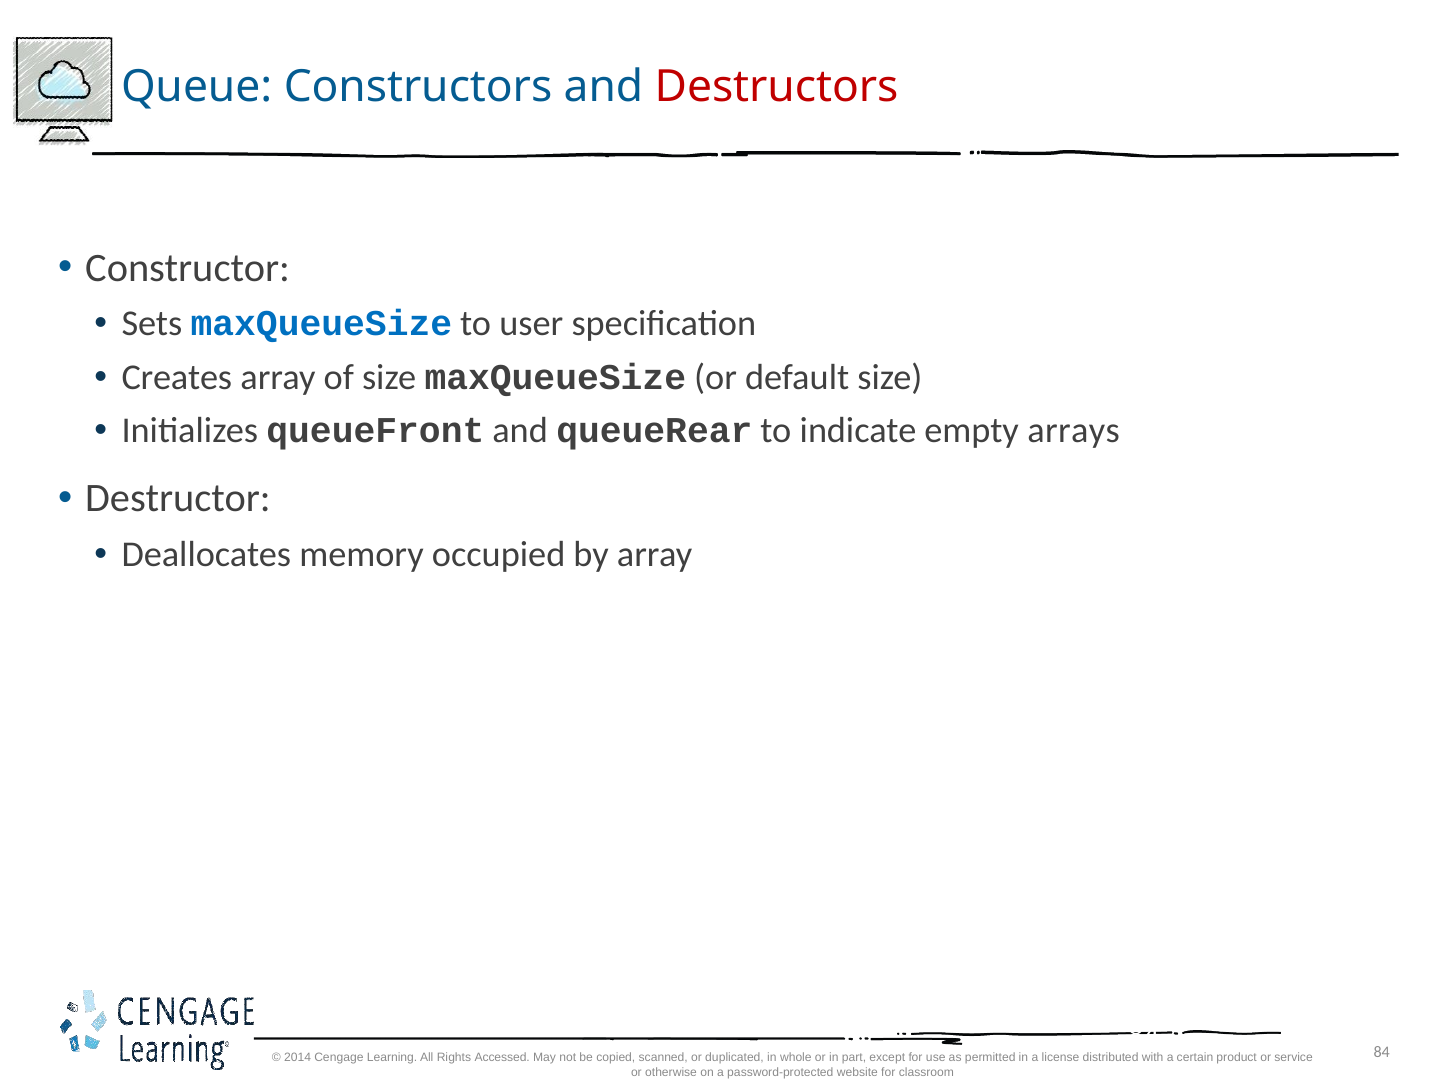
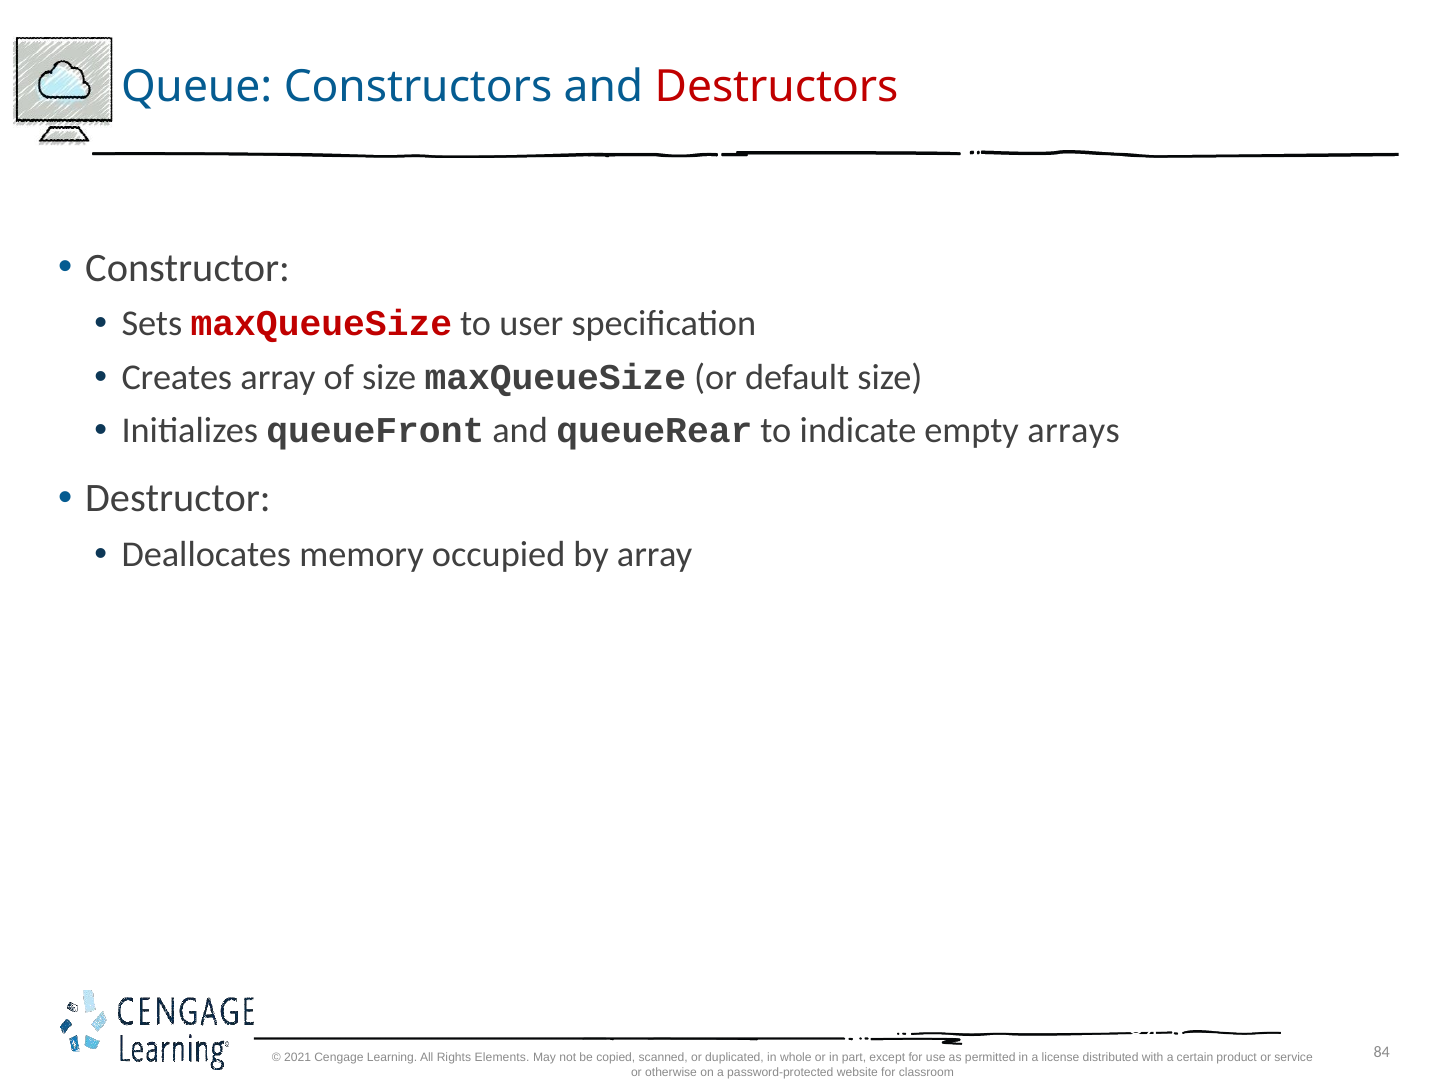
maxQueueSize at (321, 324) colour: blue -> red
2014: 2014 -> 2021
Accessed: Accessed -> Elements
